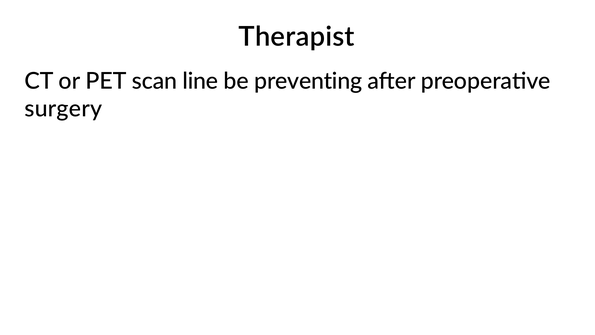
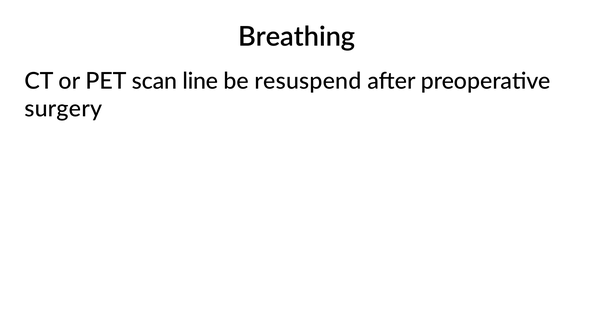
Therapist: Therapist -> Breathing
preventing: preventing -> resuspend
